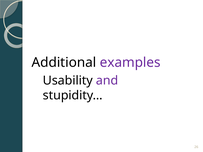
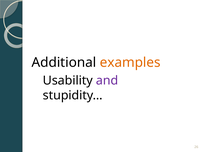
examples colour: purple -> orange
